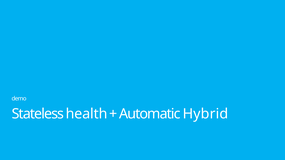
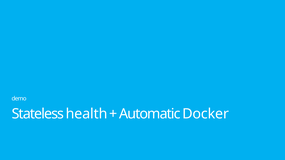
Hybrid: Hybrid -> Docker
